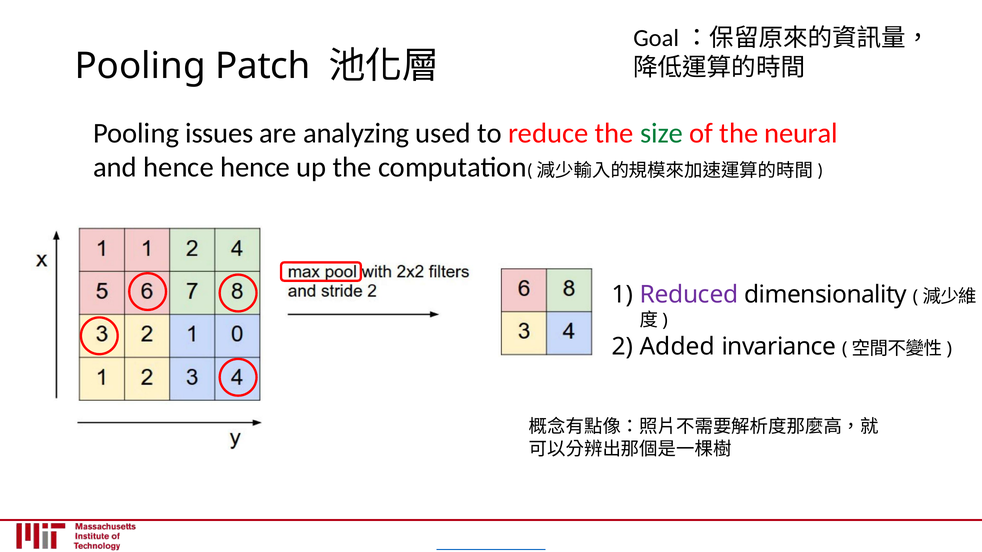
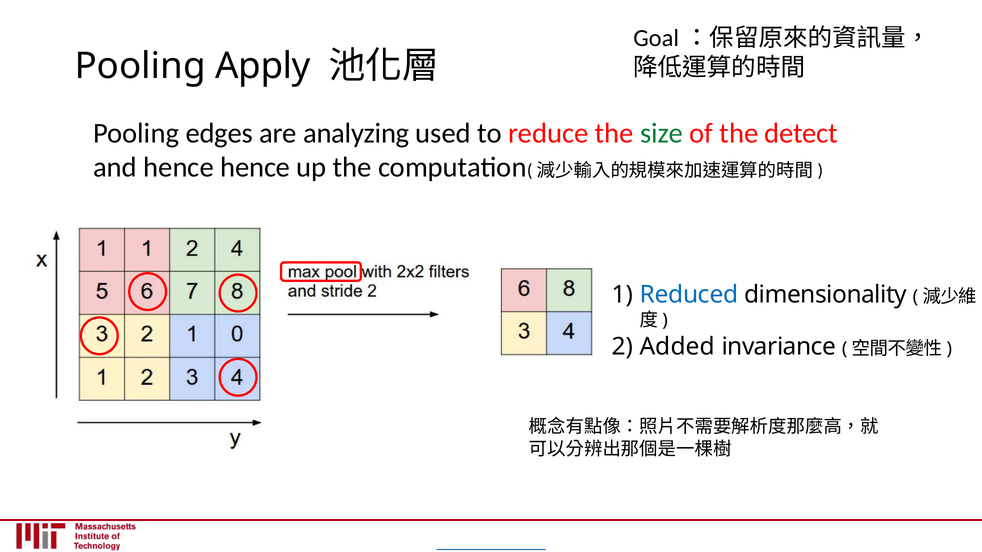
Patch: Patch -> Apply
issues: issues -> edges
neural: neural -> detect
Reduced colour: purple -> blue
